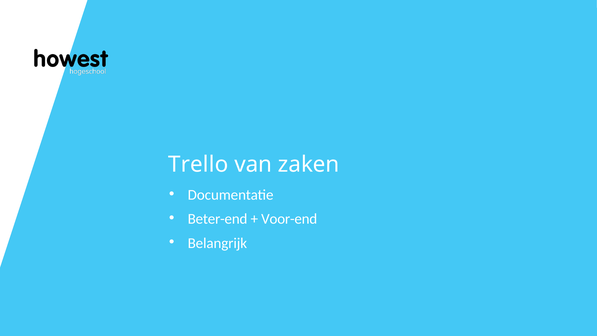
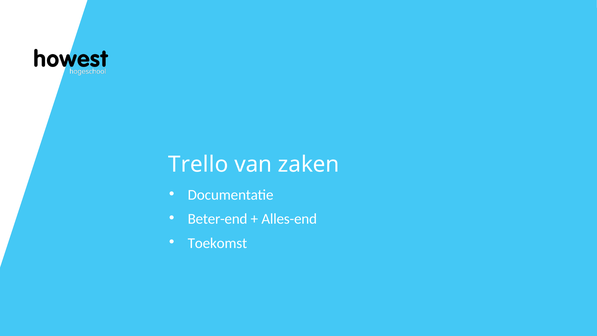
Voor-end: Voor-end -> Alles-end
Belangrijk: Belangrijk -> Toekomst
